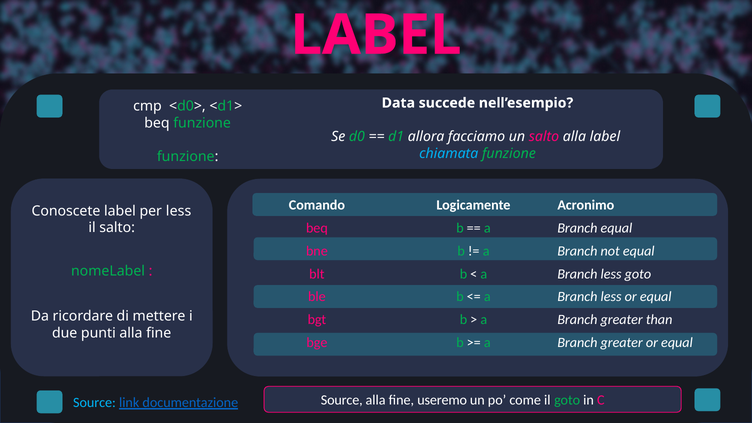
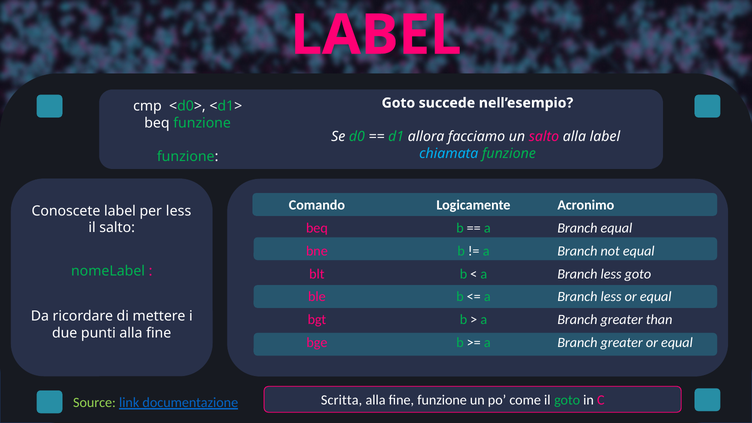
Data at (398, 103): Data -> Goto
Source at (342, 400): Source -> Scritta
fine useremo: useremo -> funzione
Source at (94, 403) colour: light blue -> light green
